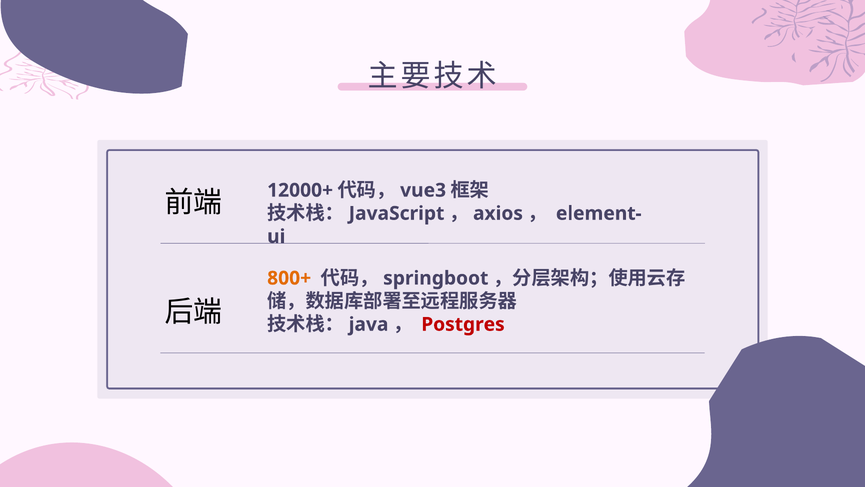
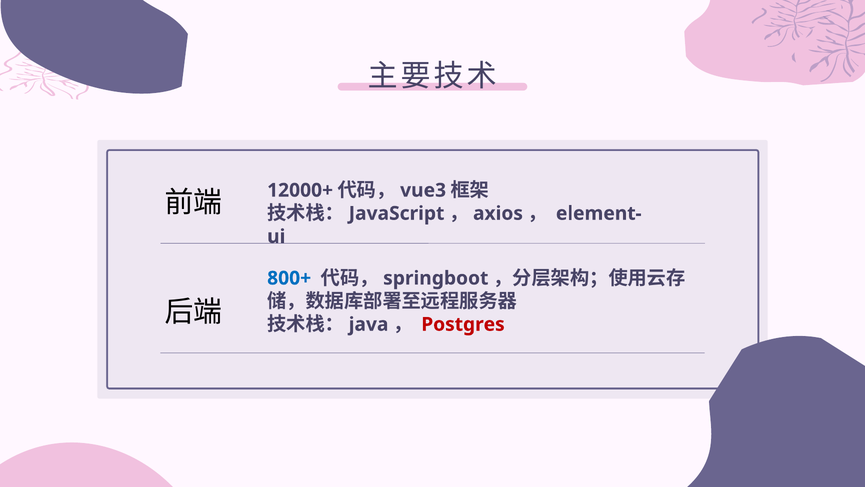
800+ colour: orange -> blue
